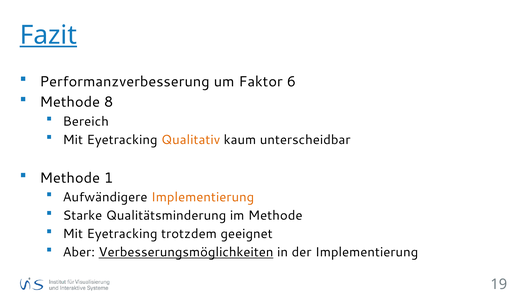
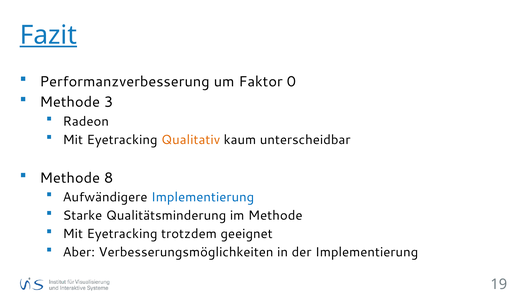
6: 6 -> 0
8: 8 -> 3
Bereich: Bereich -> Radeon
1: 1 -> 8
Implementierung at (203, 197) colour: orange -> blue
Verbesserungsmöglichkeiten underline: present -> none
